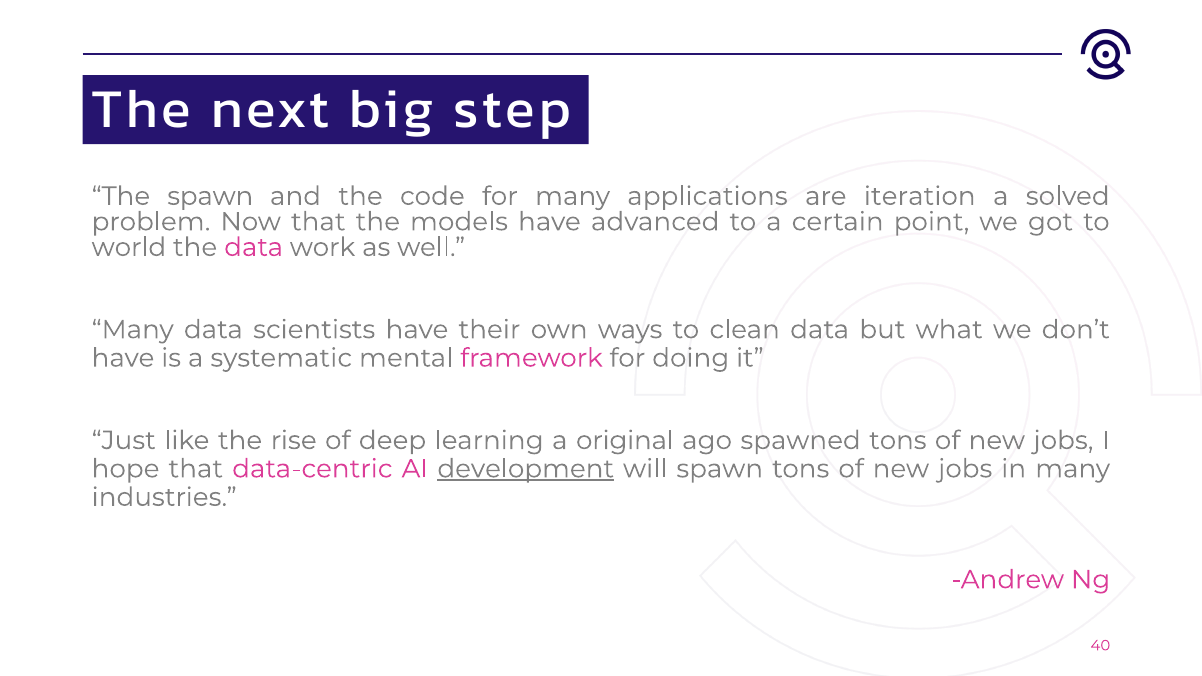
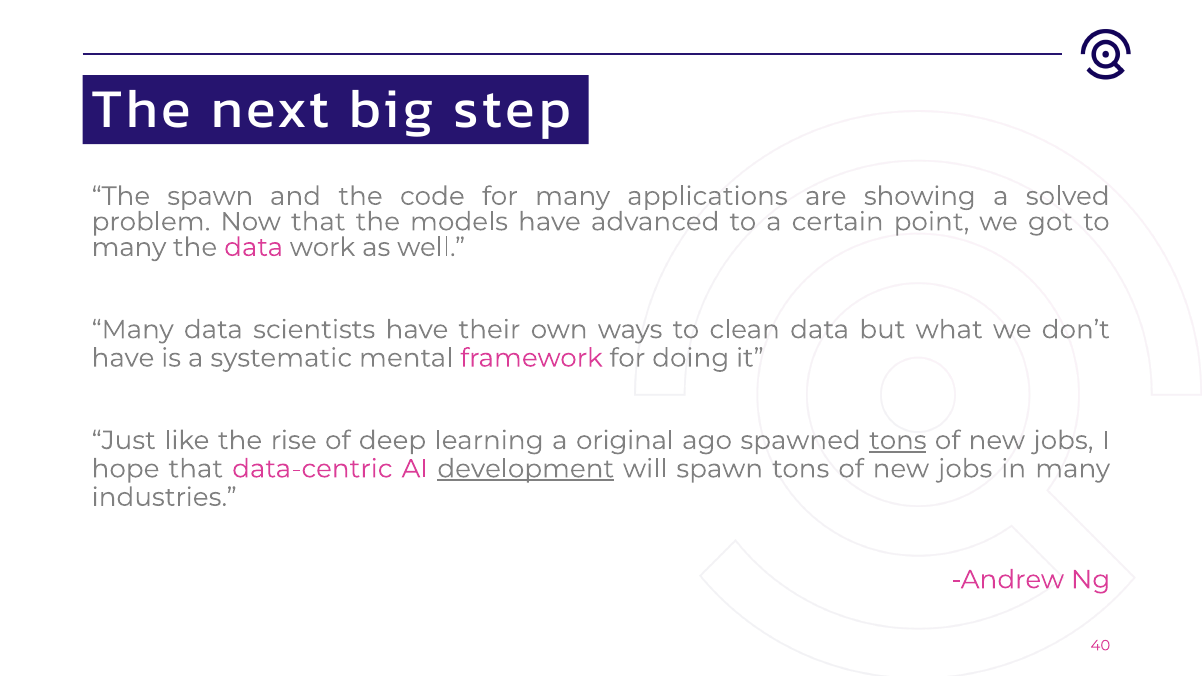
iteration: iteration -> showing
world at (129, 247): world -> many
tons at (898, 441) underline: none -> present
